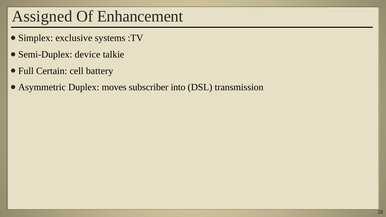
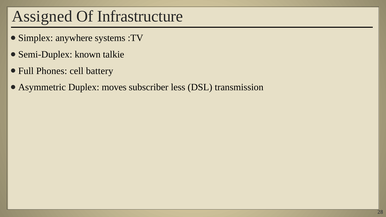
Enhancement: Enhancement -> Infrastructure
exclusive: exclusive -> anywhere
device: device -> known
Certain: Certain -> Phones
into: into -> less
